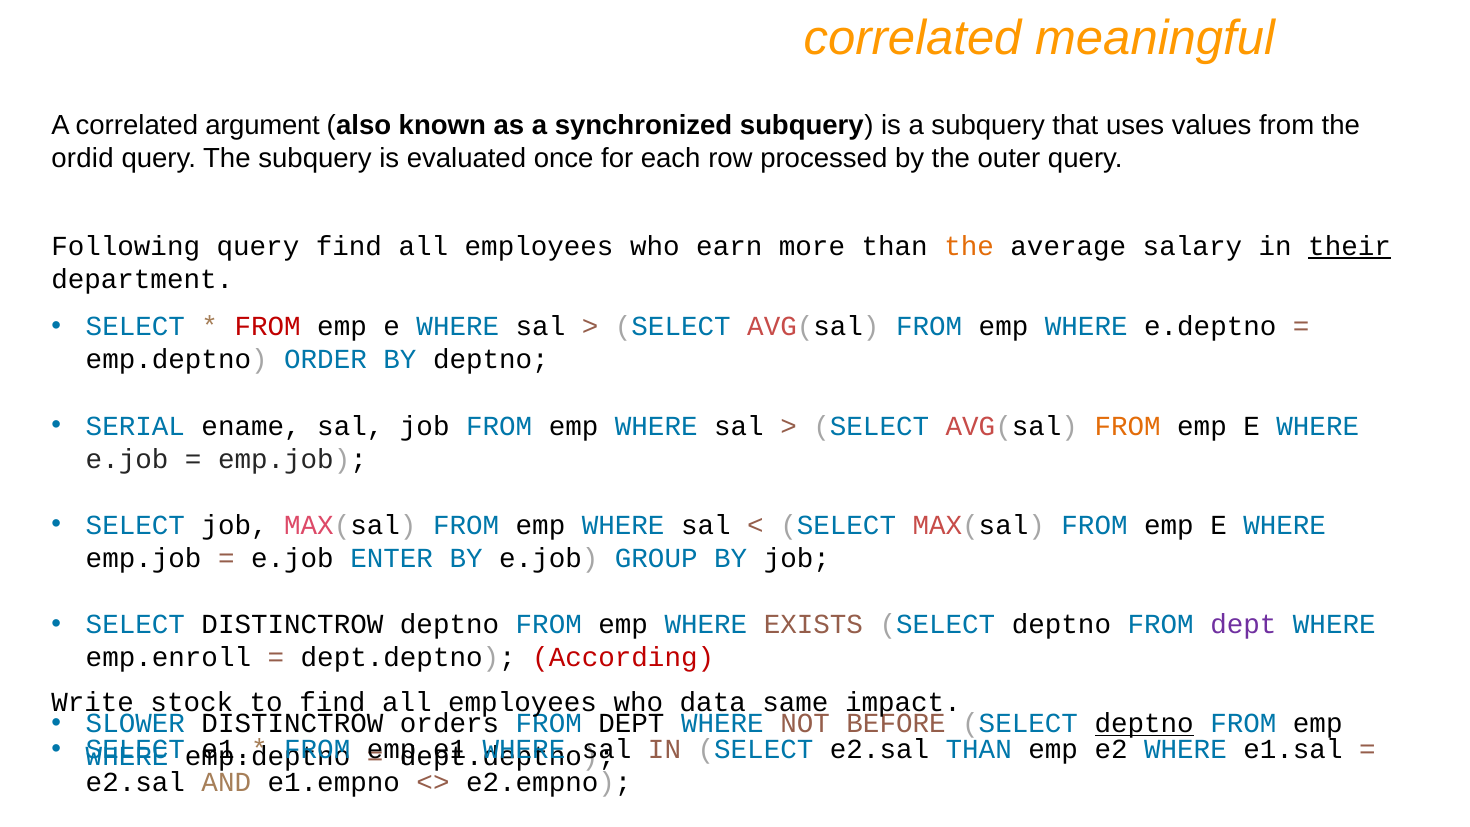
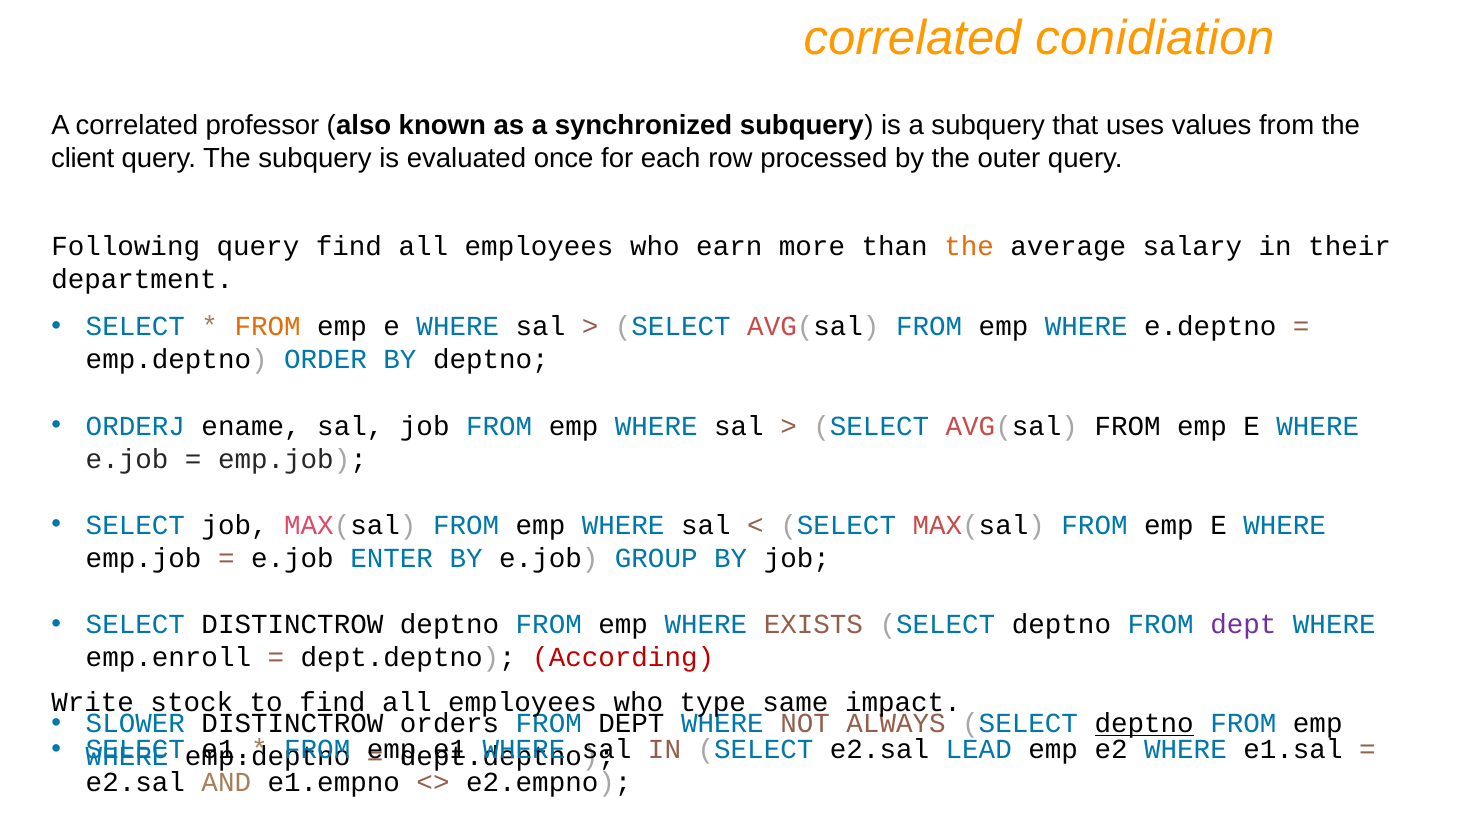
meaningful: meaningful -> conidiation
argument: argument -> professor
ordid: ordid -> client
their underline: present -> none
FROM at (268, 327) colour: red -> orange
SERIAL: SERIAL -> ORDERJ
FROM at (1128, 426) colour: orange -> black
data: data -> type
BEFORE: BEFORE -> ALWAYS
e2.sal THAN: THAN -> LEAD
